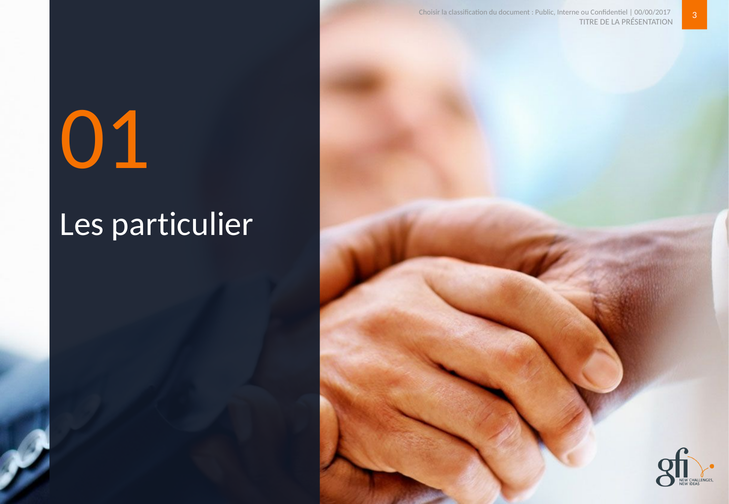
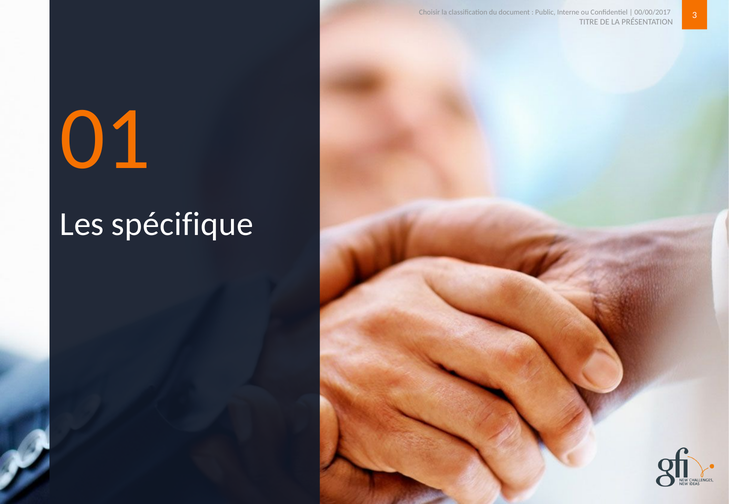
particulier: particulier -> spécifique
